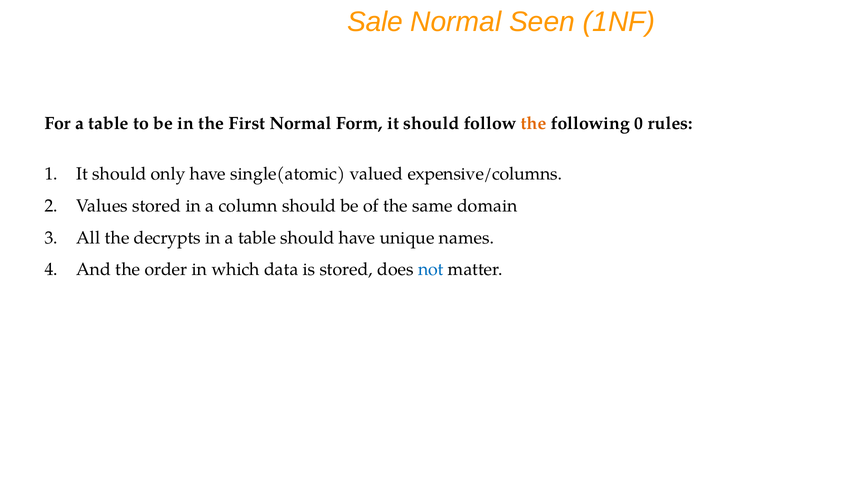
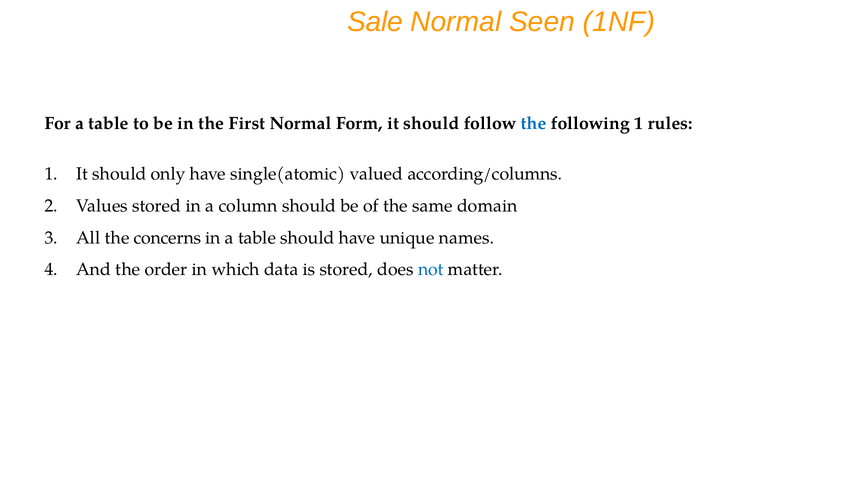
the at (534, 123) colour: orange -> blue
following 0: 0 -> 1
expensive/columns: expensive/columns -> according/columns
decrypts: decrypts -> concerns
